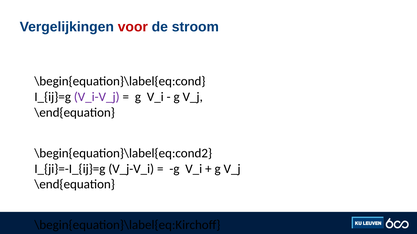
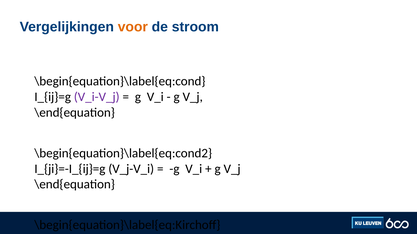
voor colour: red -> orange
